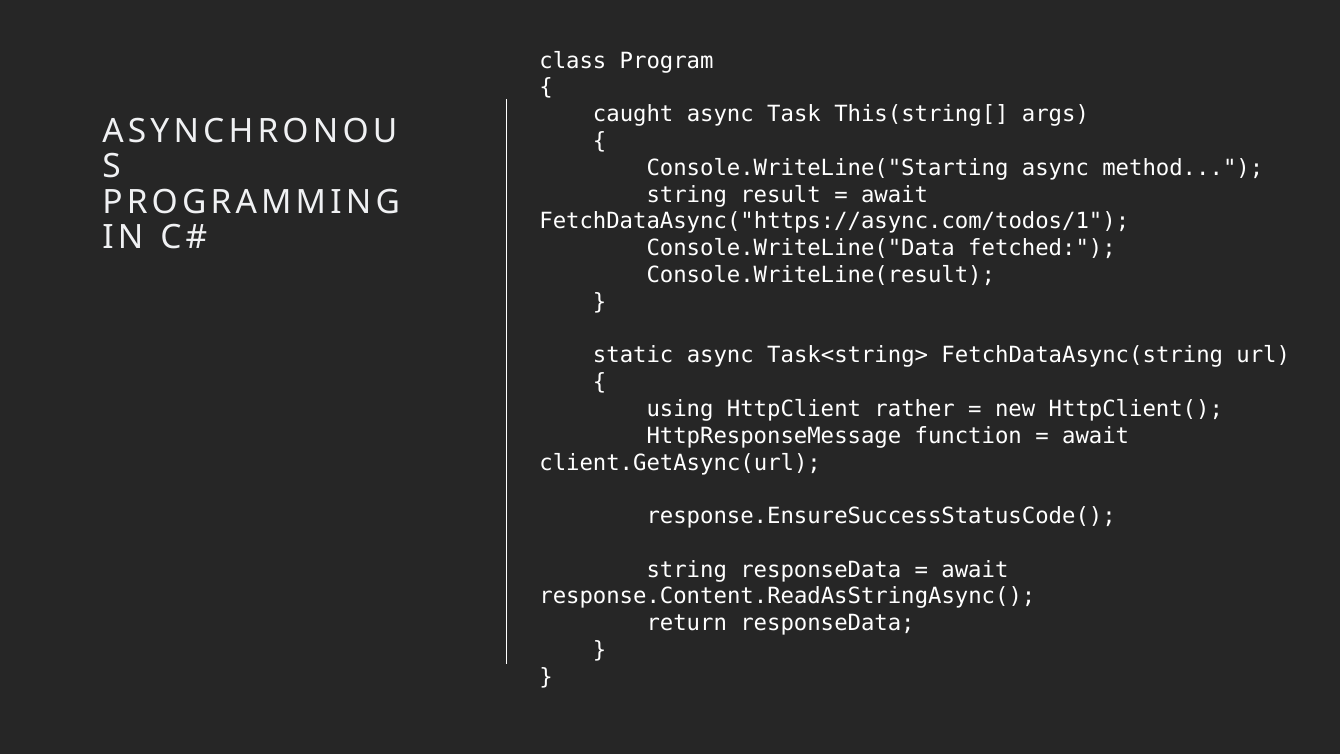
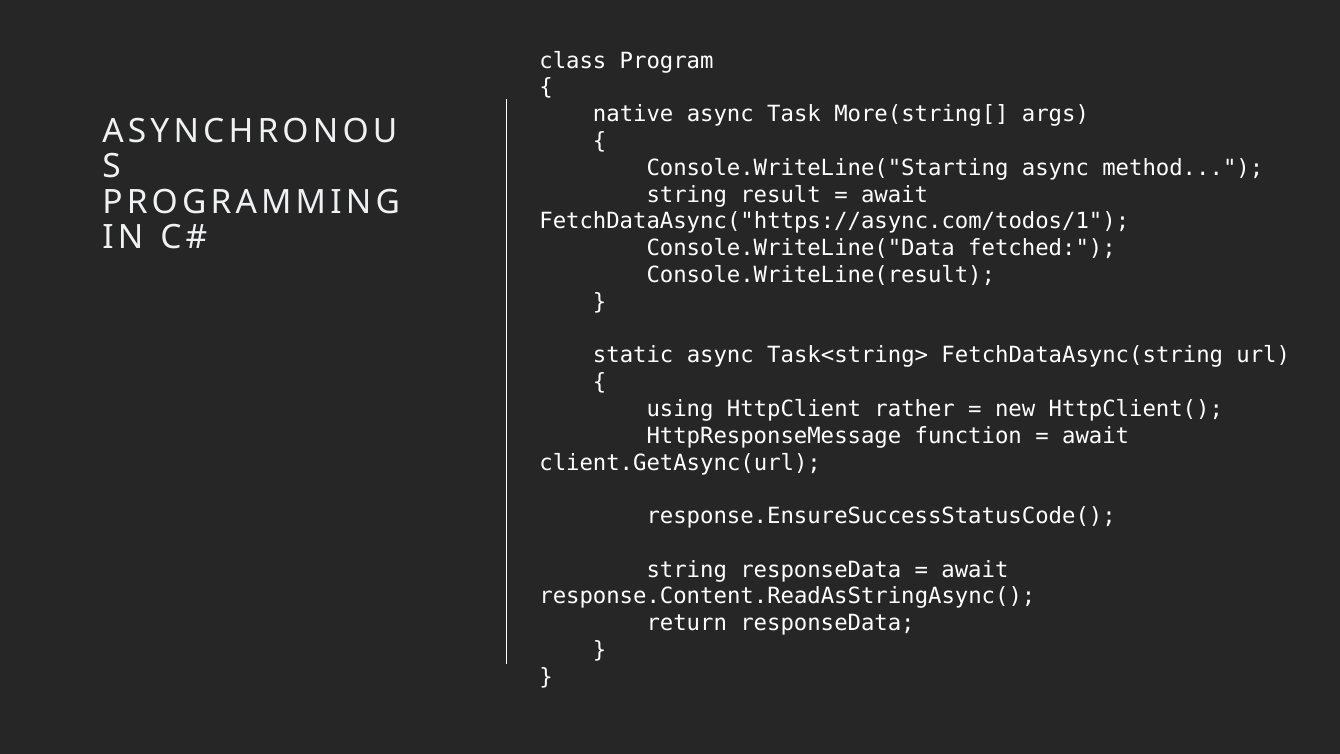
caught: caught -> native
This(string[: This(string[ -> More(string[
